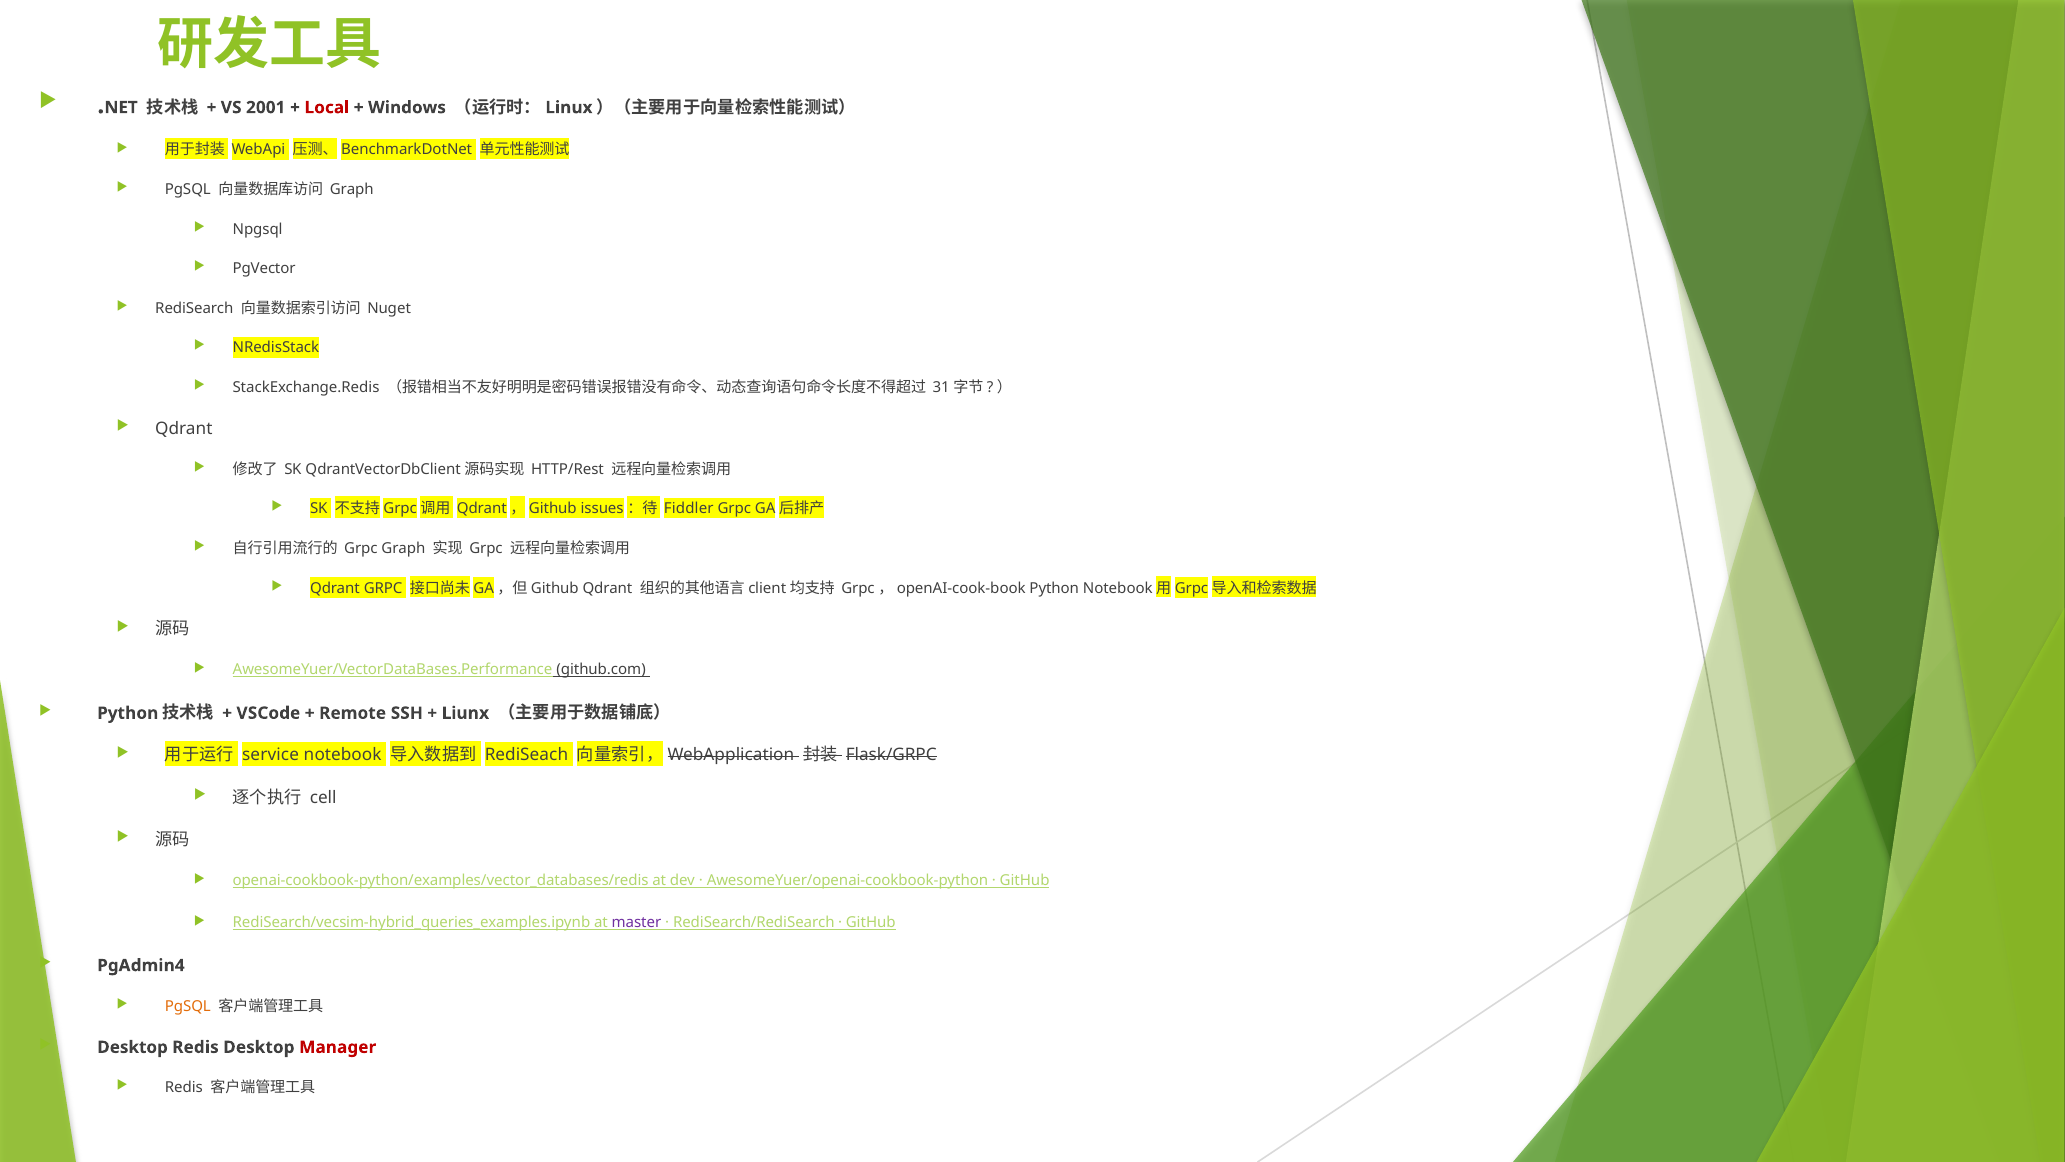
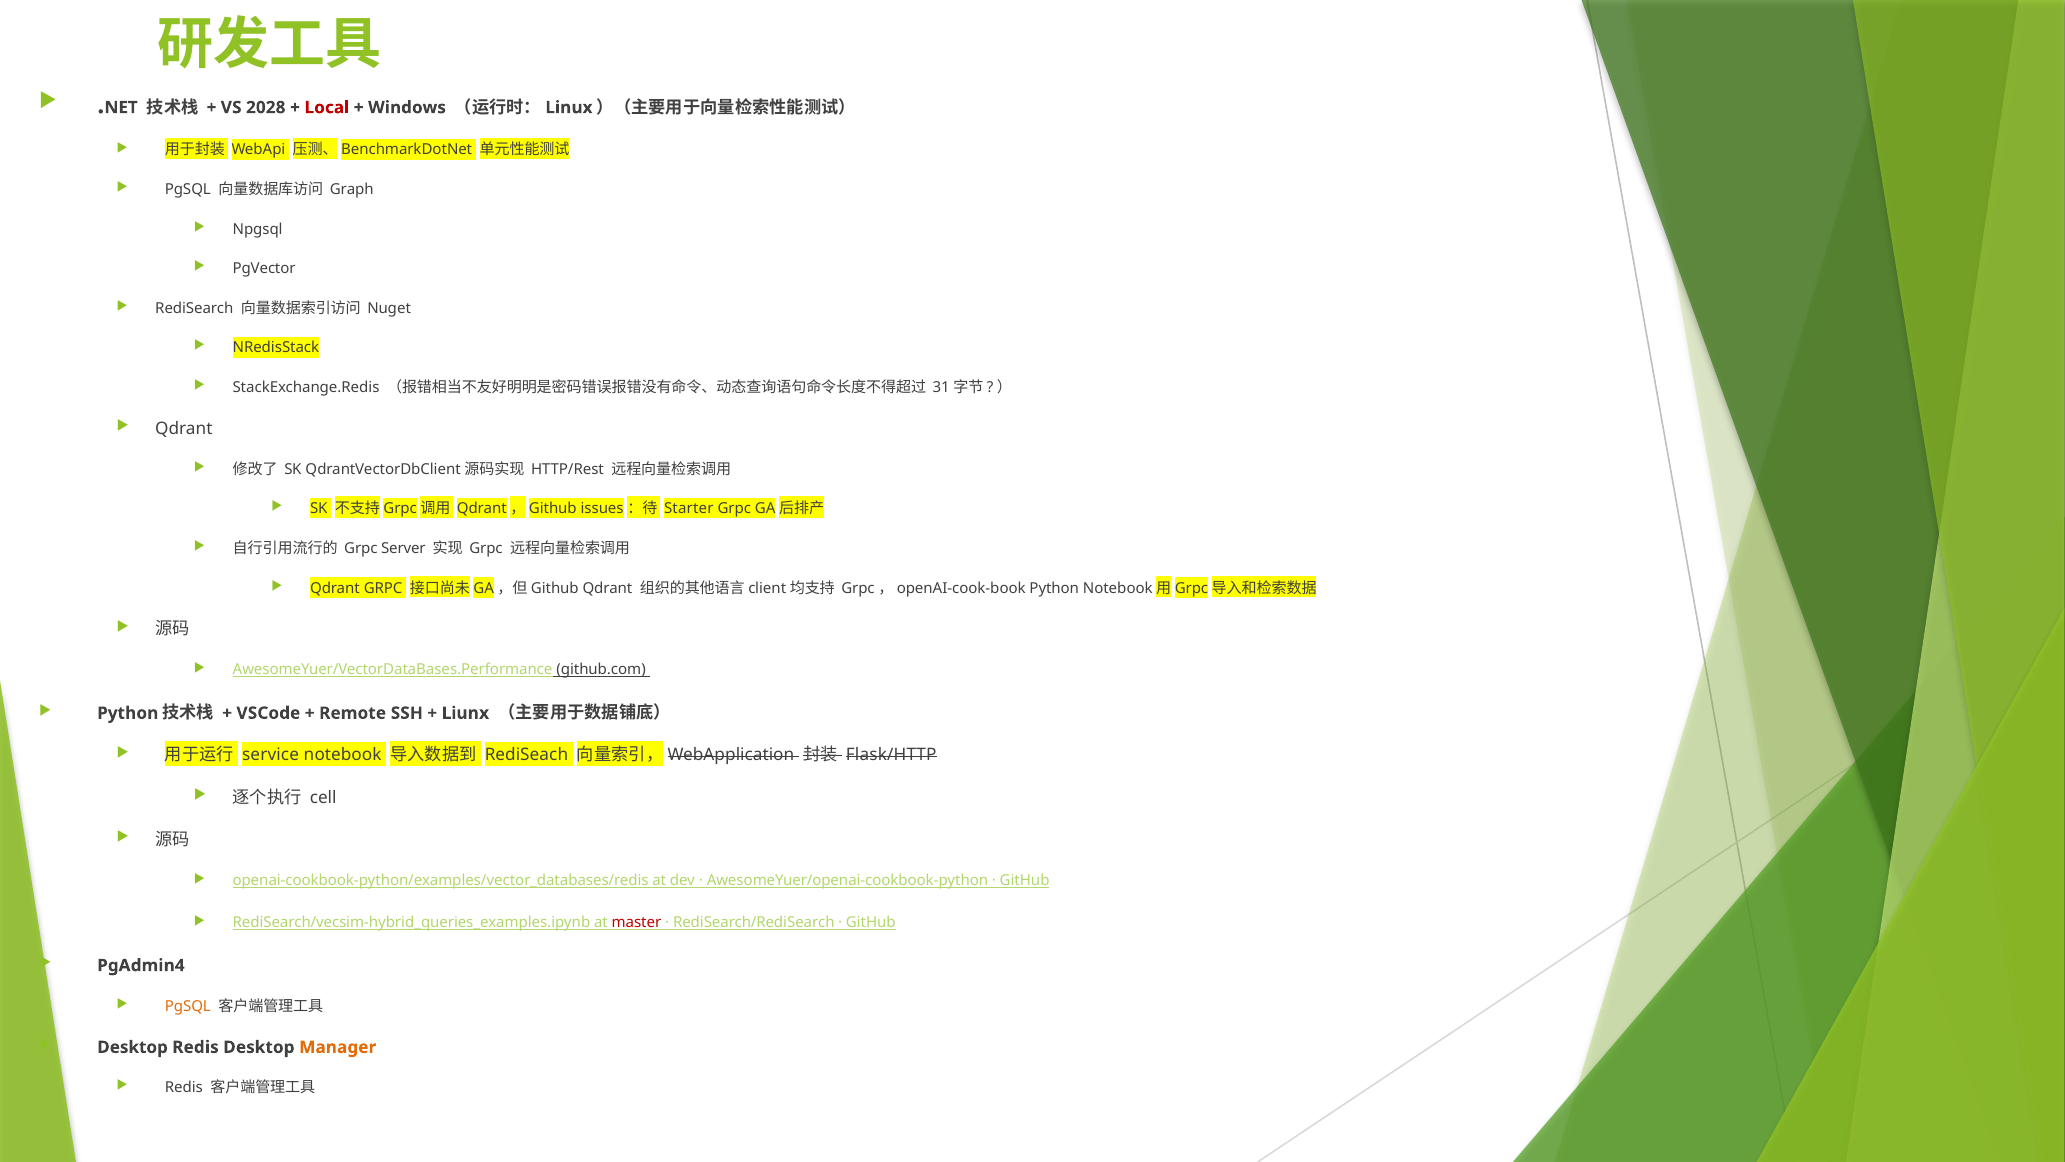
2001: 2001 -> 2028
Fiddler: Fiddler -> Starter
Grpc Graph: Graph -> Server
Flask/GRPC: Flask/GRPC -> Flask/HTTP
master colour: purple -> red
Manager colour: red -> orange
